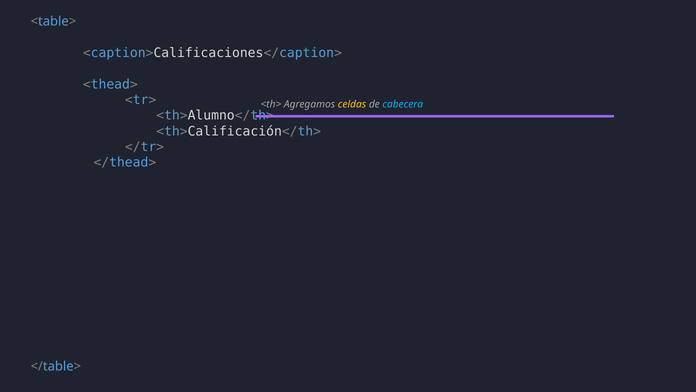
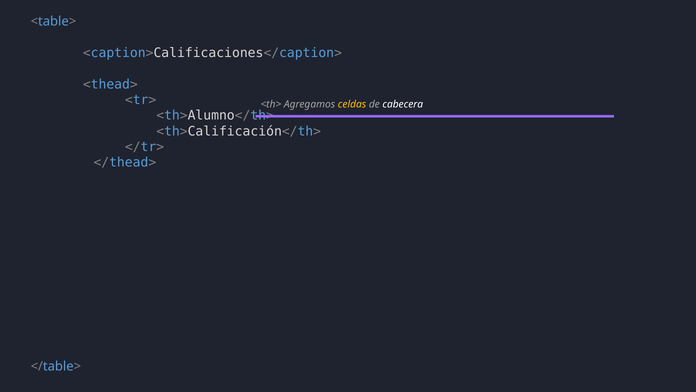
cabecera colour: light blue -> white
